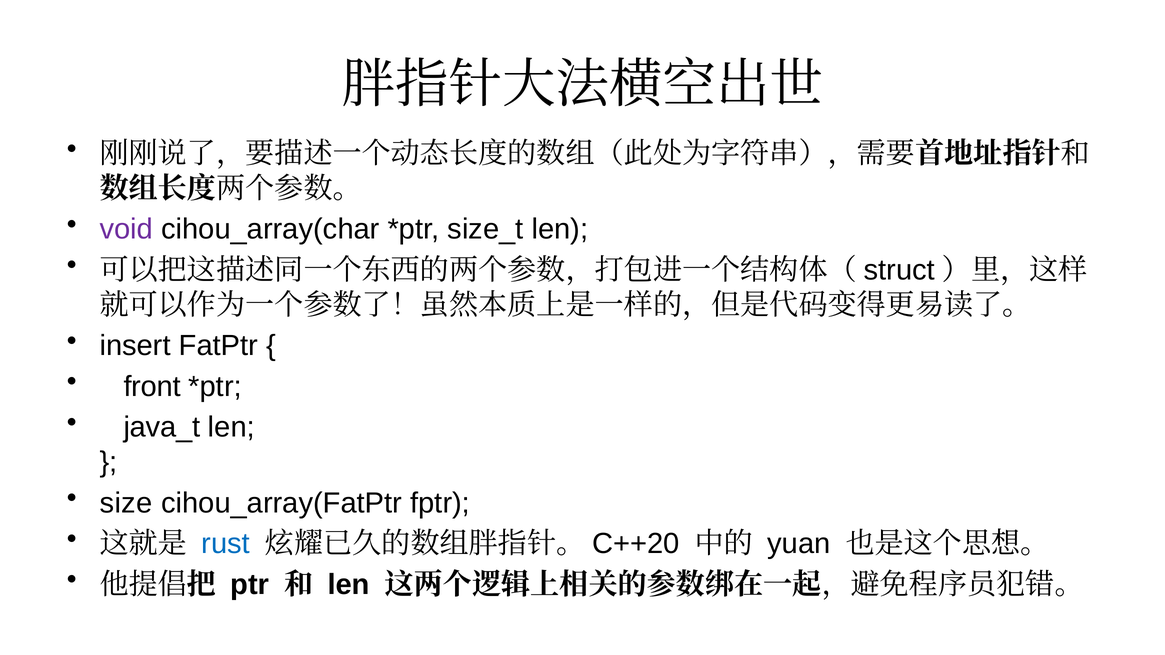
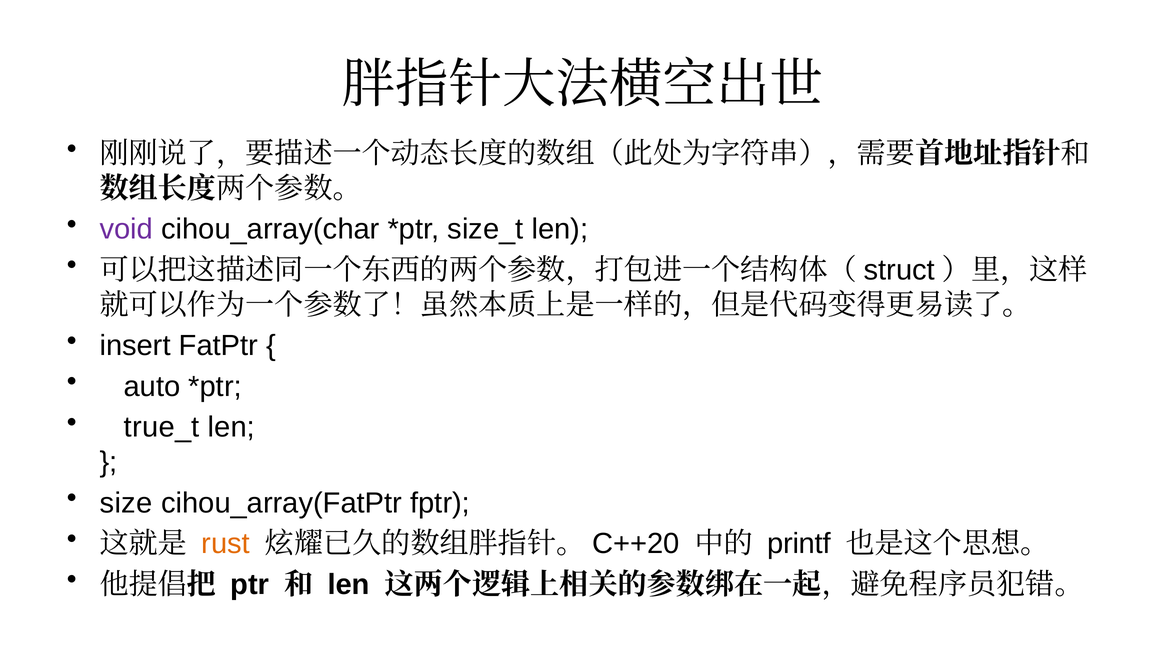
front: front -> auto
java_t: java_t -> true_t
rust colour: blue -> orange
yuan: yuan -> printf
